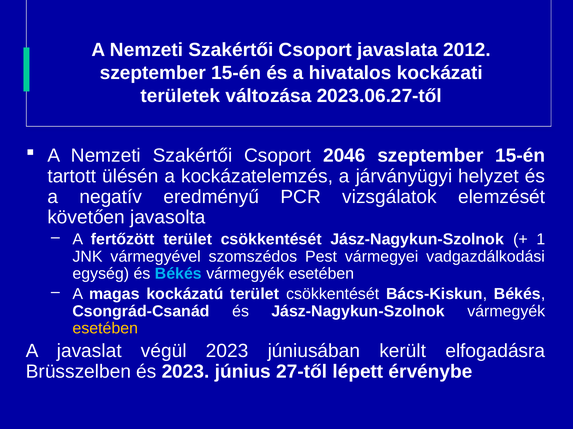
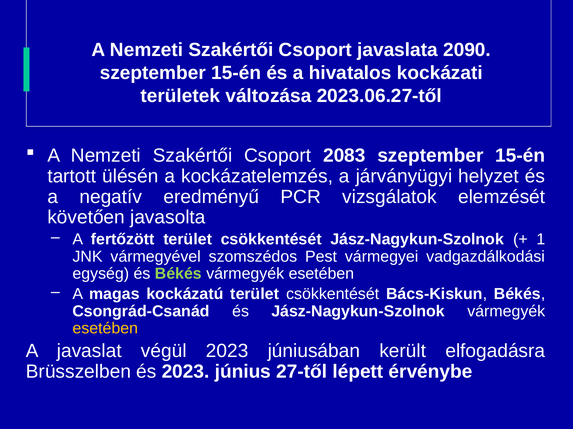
2012: 2012 -> 2090
2046: 2046 -> 2083
Békés at (178, 274) colour: light blue -> light green
